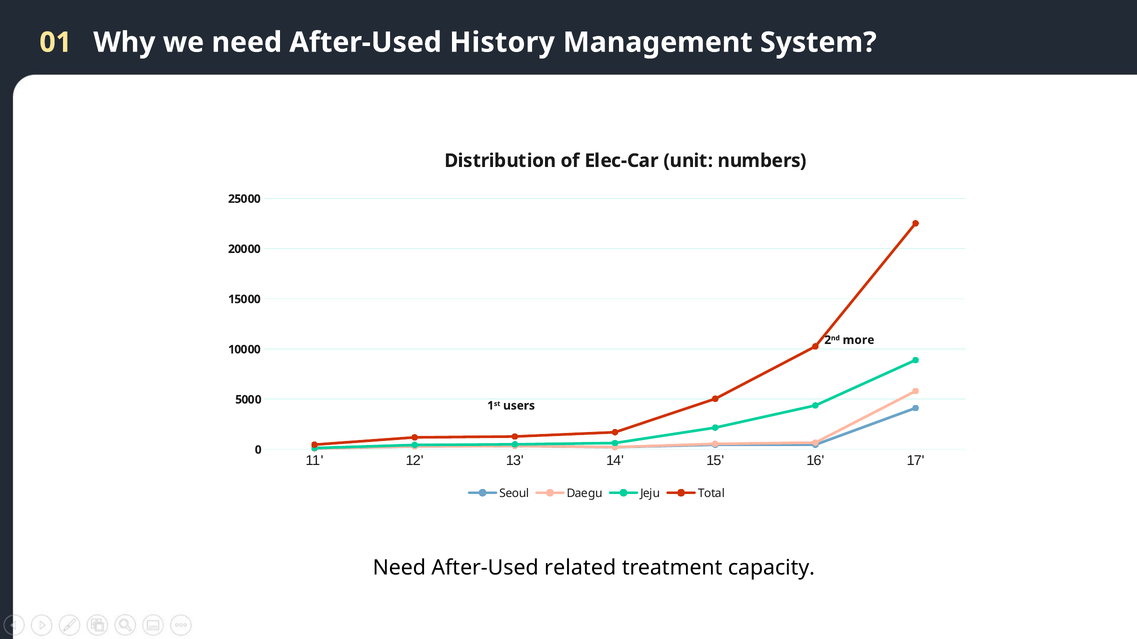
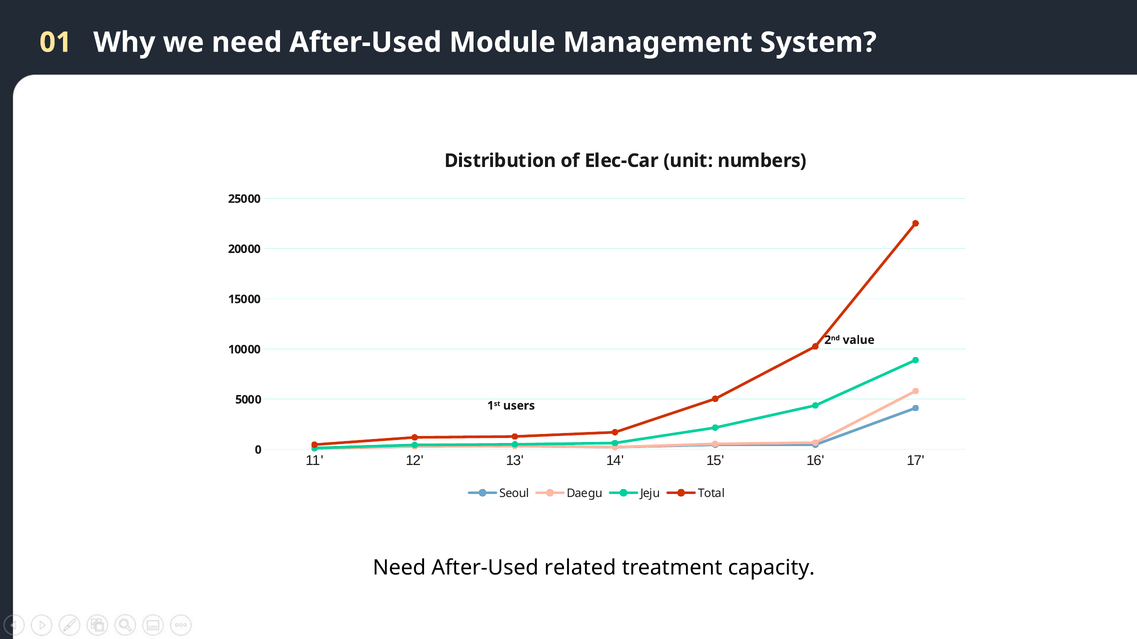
History: History -> Module
more: more -> value
